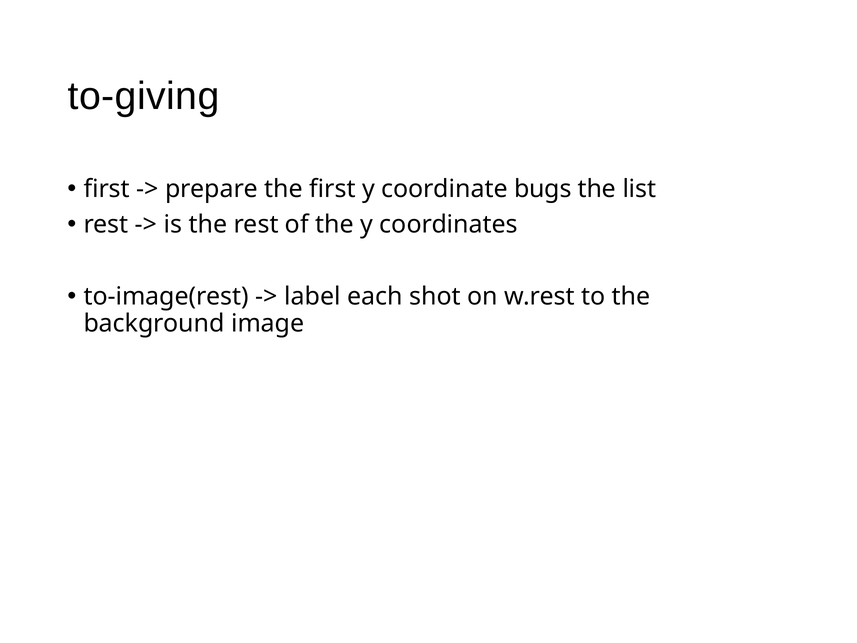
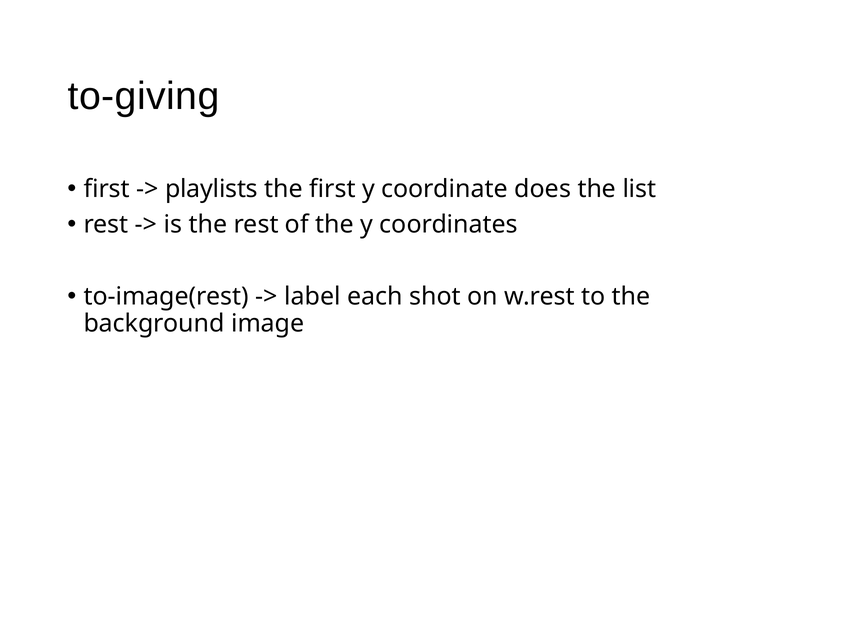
prepare: prepare -> playlists
bugs: bugs -> does
